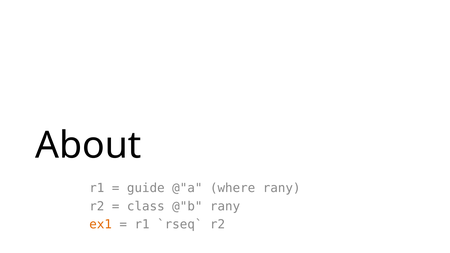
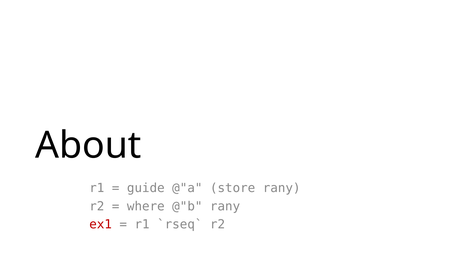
where: where -> store
class: class -> where
ex1 colour: orange -> red
